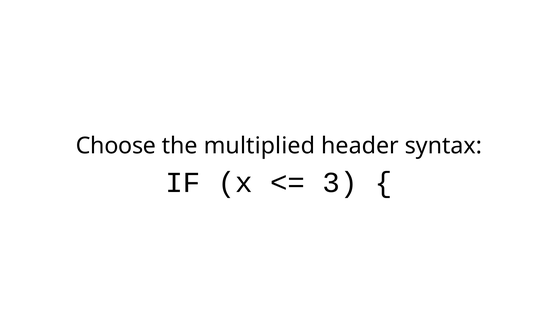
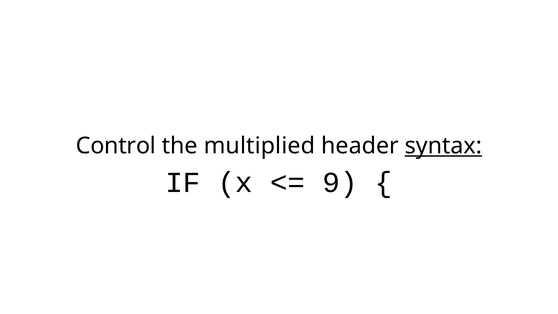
Choose: Choose -> Control
syntax underline: none -> present
3: 3 -> 9
